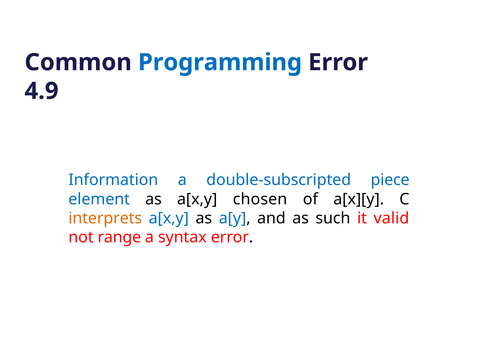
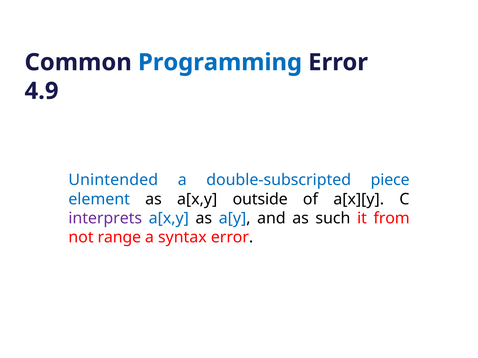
Information: Information -> Unintended
chosen: chosen -> outside
interprets colour: orange -> purple
valid: valid -> from
